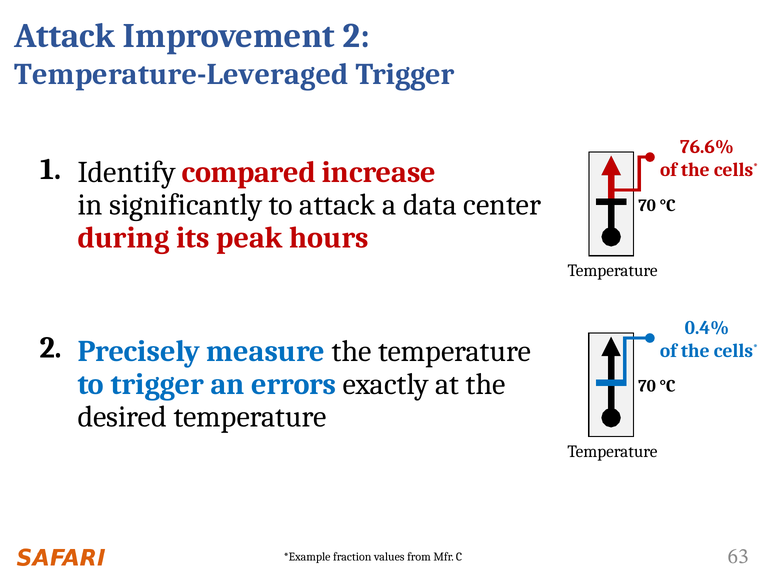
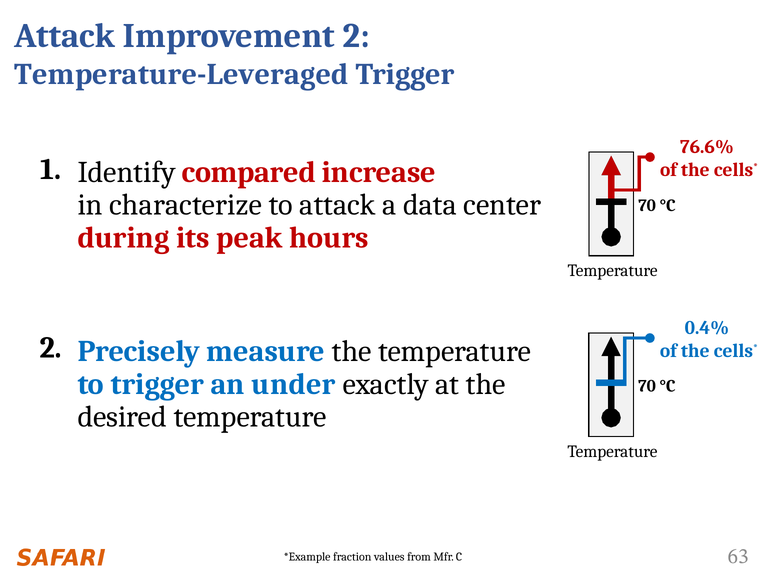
significantly: significantly -> characterize
errors: errors -> under
